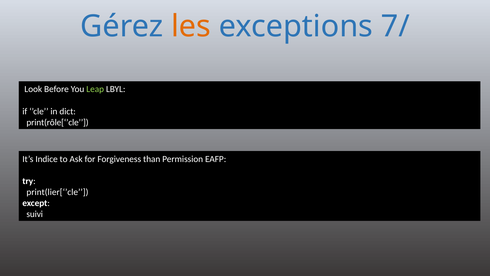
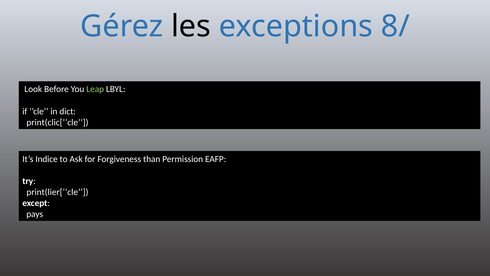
les colour: orange -> black
7/: 7/ -> 8/
print(rôle[‘’cle: print(rôle[‘’cle -> print(clic[‘’cle
suivi: suivi -> pays
